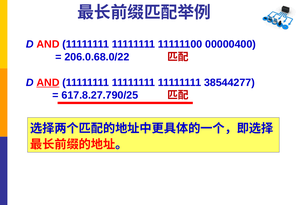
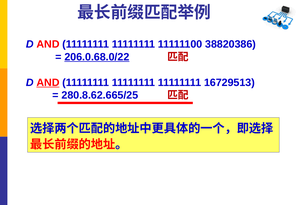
00000400: 00000400 -> 38820386
206.0.68.0/22 underline: none -> present
38544277: 38544277 -> 16729513
617.8.27.790/25: 617.8.27.790/25 -> 280.8.62.665/25
